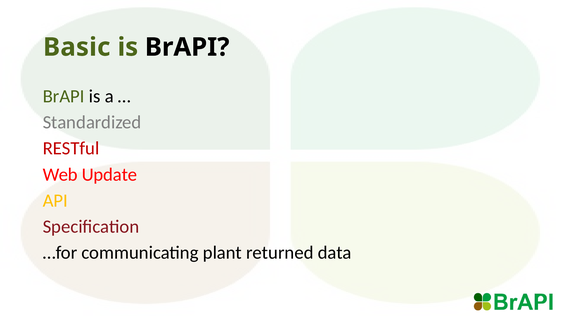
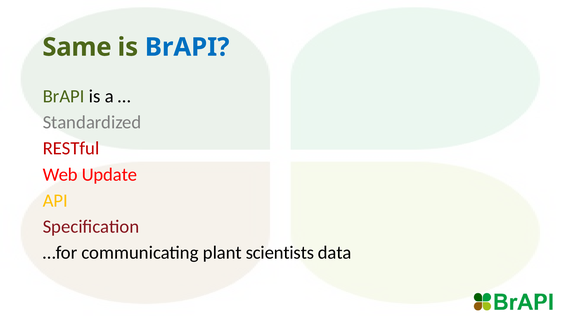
Basic: Basic -> Same
BrAPI at (187, 47) colour: black -> blue
returned: returned -> scientists
